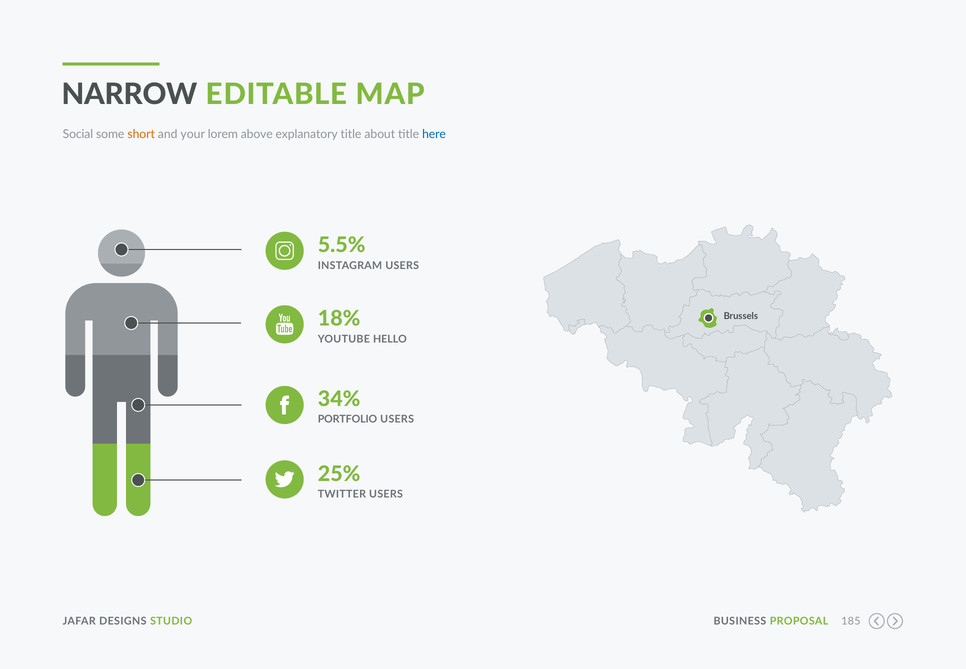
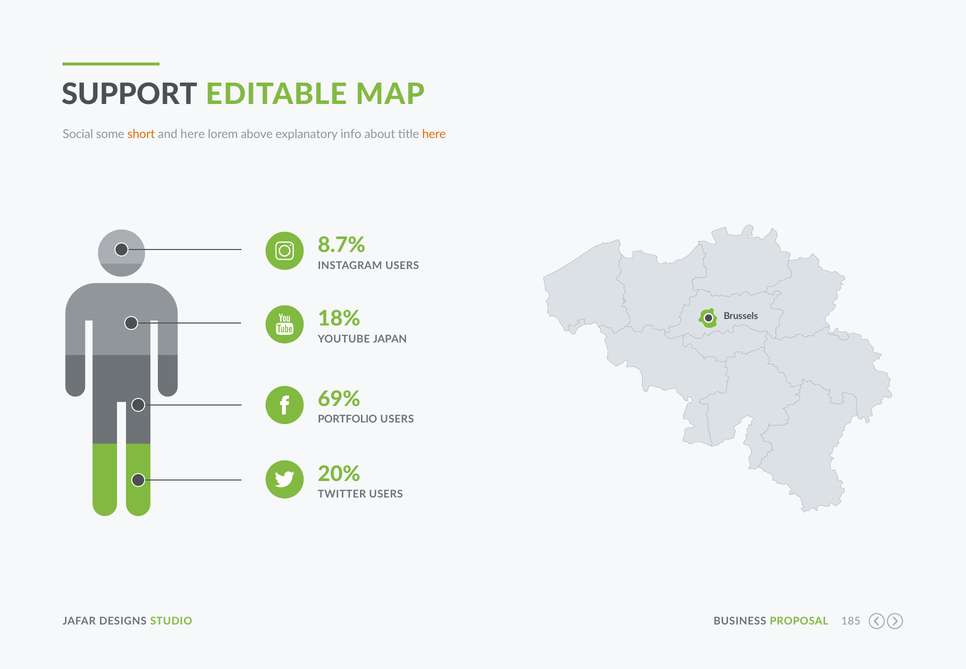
NARROW: NARROW -> SUPPORT
and your: your -> here
explanatory title: title -> info
here at (434, 134) colour: blue -> orange
5.5%: 5.5% -> 8.7%
HELLO: HELLO -> JAPAN
34%: 34% -> 69%
25%: 25% -> 20%
